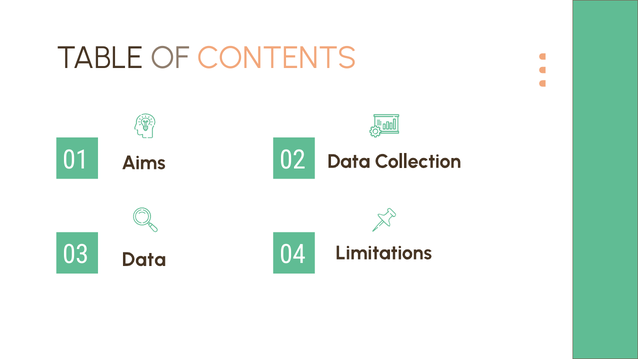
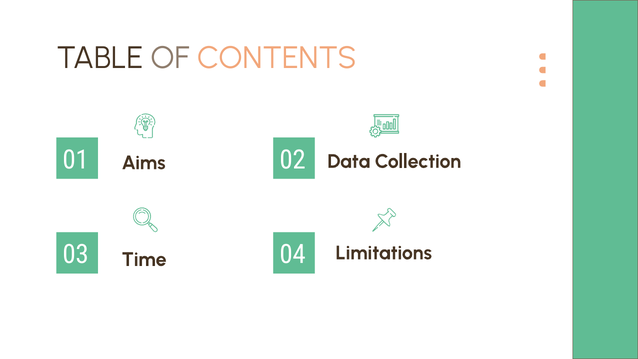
03 Data: Data -> Time
